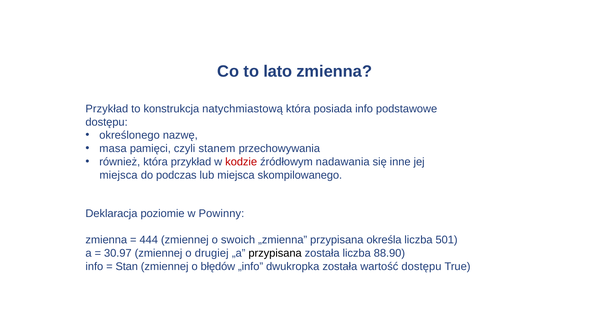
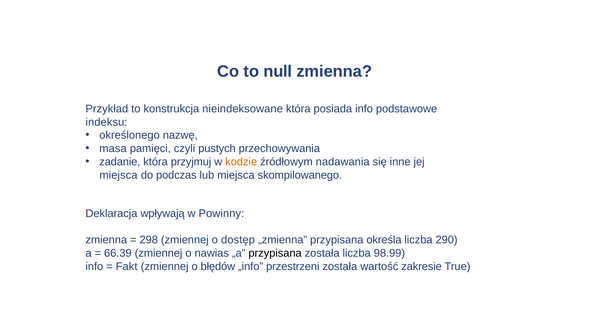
lato: lato -> null
natychmiastową: natychmiastową -> nieindeksowane
dostępu at (107, 122): dostępu -> indeksu
stanem: stanem -> pustych
również: również -> zadanie
która przykład: przykład -> przyjmuj
kodzie colour: red -> orange
poziomie: poziomie -> wpływają
444: 444 -> 298
swoich: swoich -> dostęp
501: 501 -> 290
30.97: 30.97 -> 66.39
drugiej: drugiej -> nawias
88.90: 88.90 -> 98.99
Stan: Stan -> Fakt
dwukropka: dwukropka -> przestrzeni
wartość dostępu: dostępu -> zakresie
